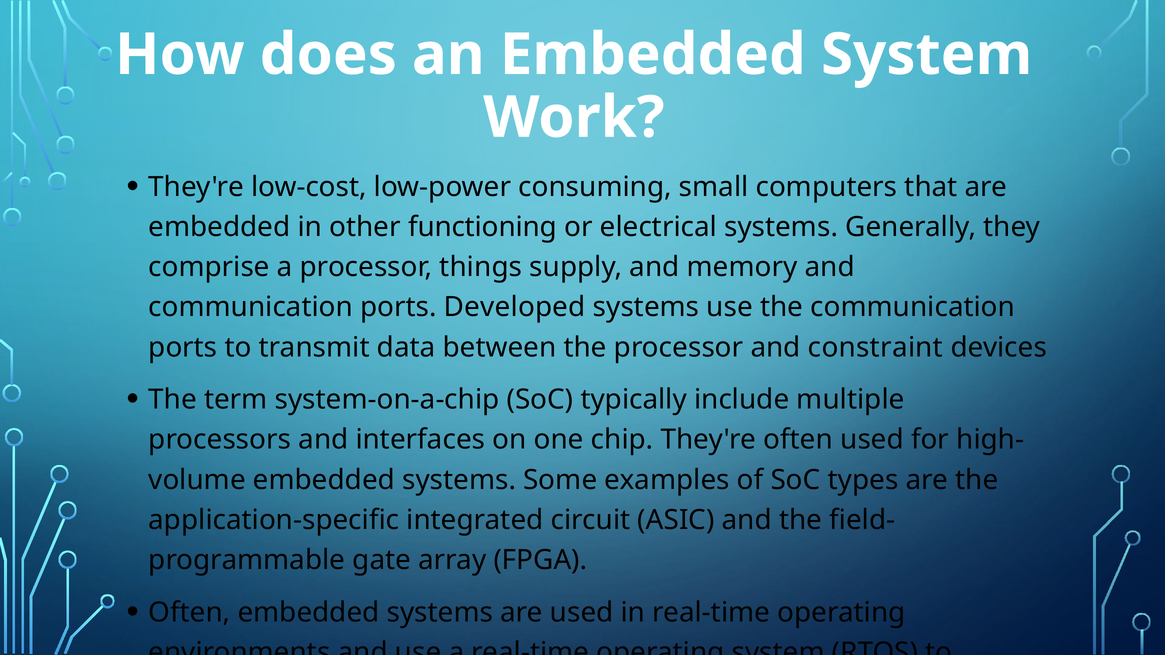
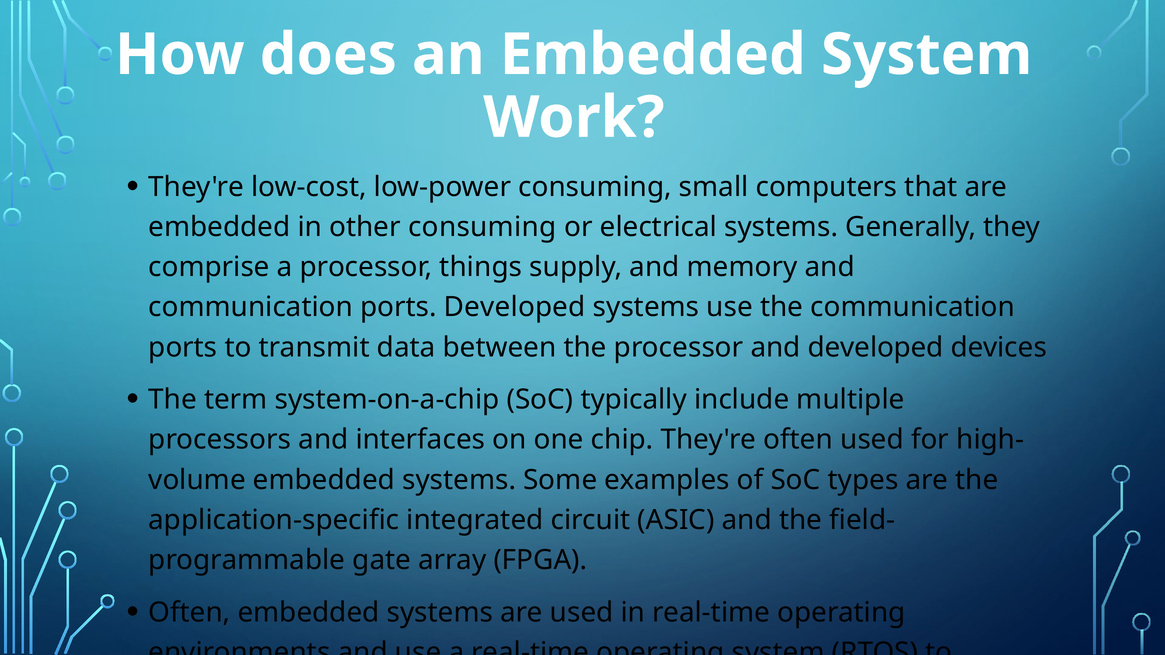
other functioning: functioning -> consuming
and constraint: constraint -> developed
